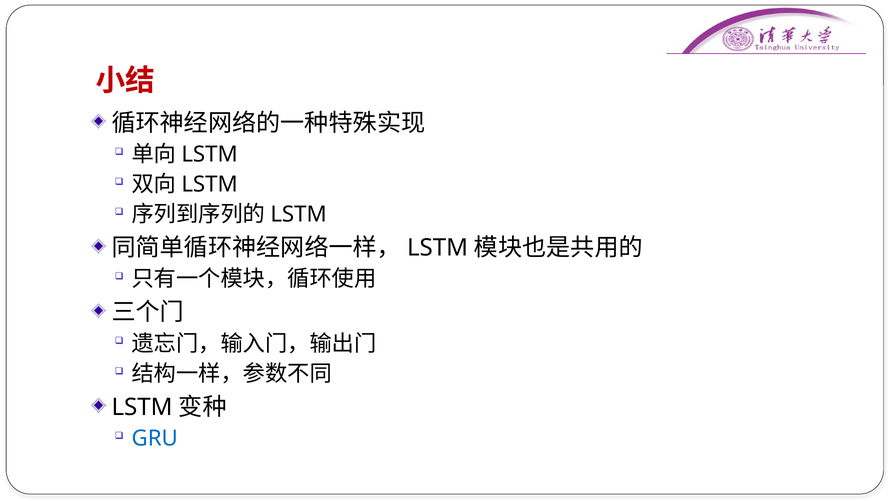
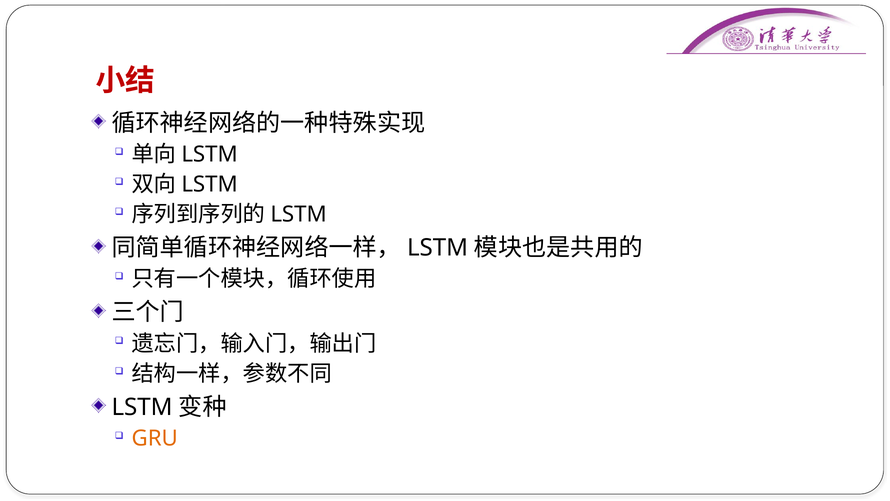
GRU colour: blue -> orange
